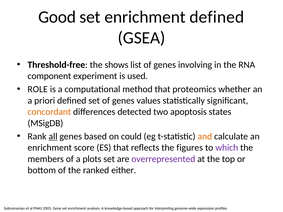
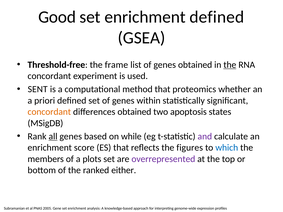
shows: shows -> frame
genes involving: involving -> obtained
the at (230, 65) underline: none -> present
component at (49, 76): component -> concordant
ROLE: ROLE -> SENT
values: values -> within
differences detected: detected -> obtained
could: could -> while
and colour: orange -> purple
which colour: purple -> blue
